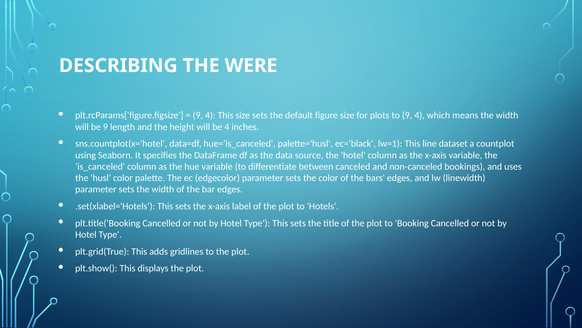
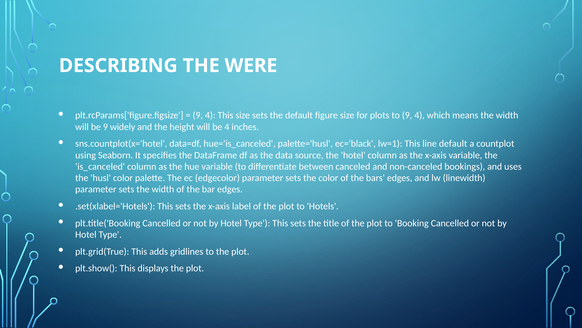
length: length -> widely
line dataset: dataset -> default
